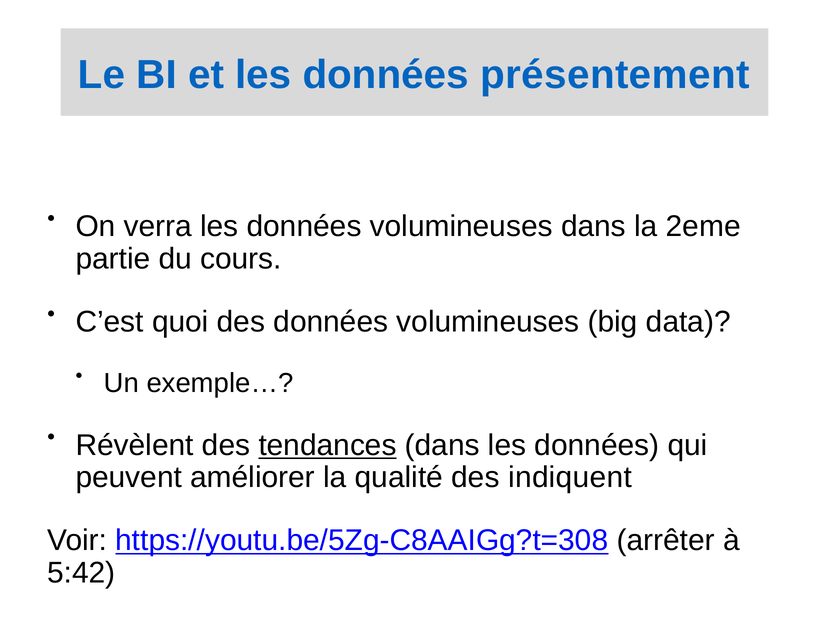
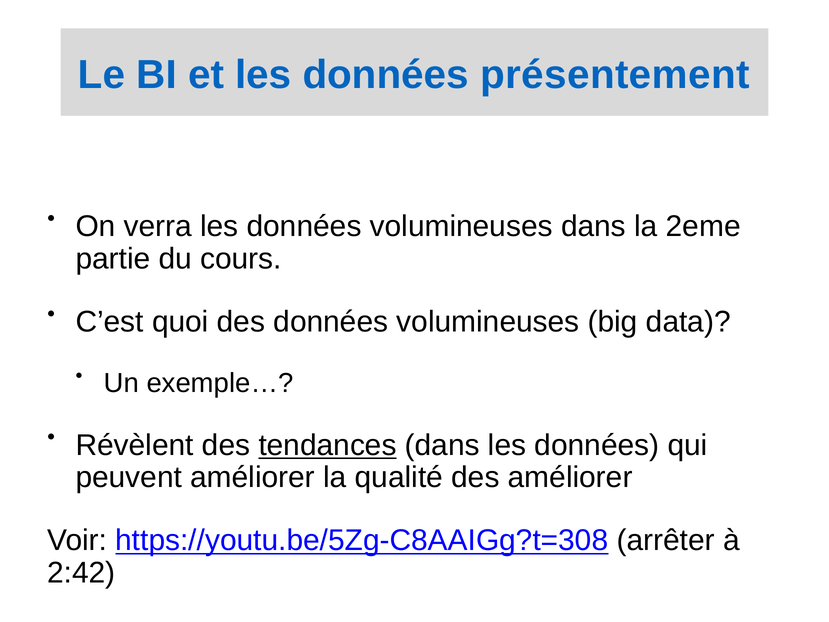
des indiquent: indiquent -> améliorer
5:42: 5:42 -> 2:42
